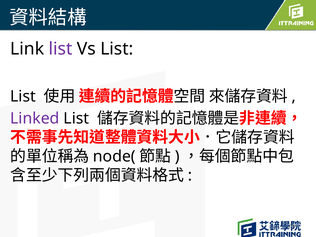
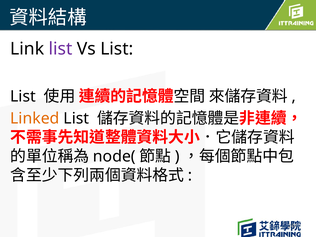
Linked colour: purple -> orange
